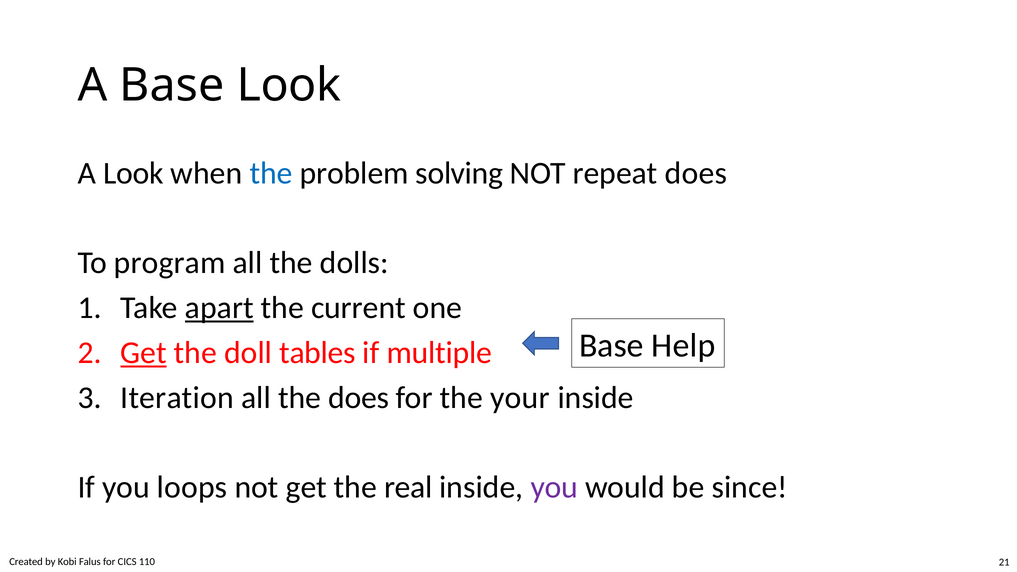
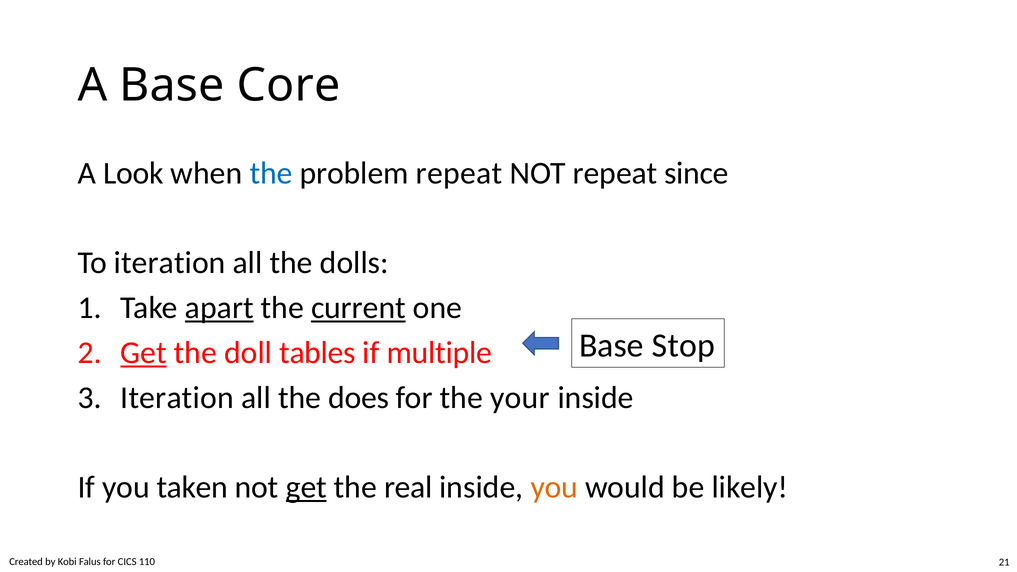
Base Look: Look -> Core
problem solving: solving -> repeat
repeat does: does -> since
To program: program -> iteration
current underline: none -> present
Help: Help -> Stop
loops: loops -> taken
get at (306, 488) underline: none -> present
you at (554, 488) colour: purple -> orange
since: since -> likely
